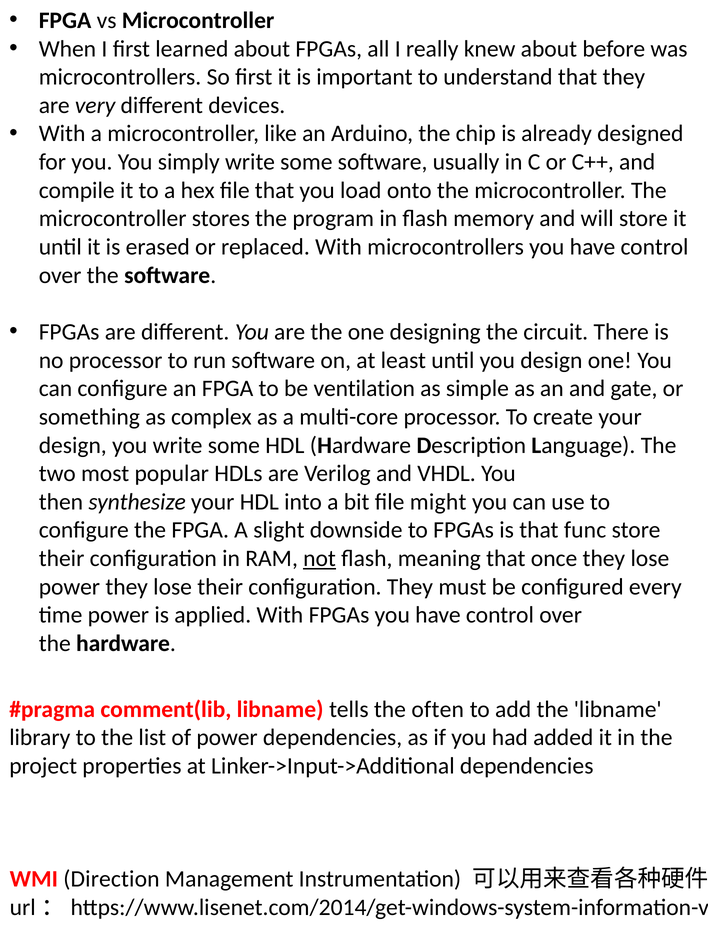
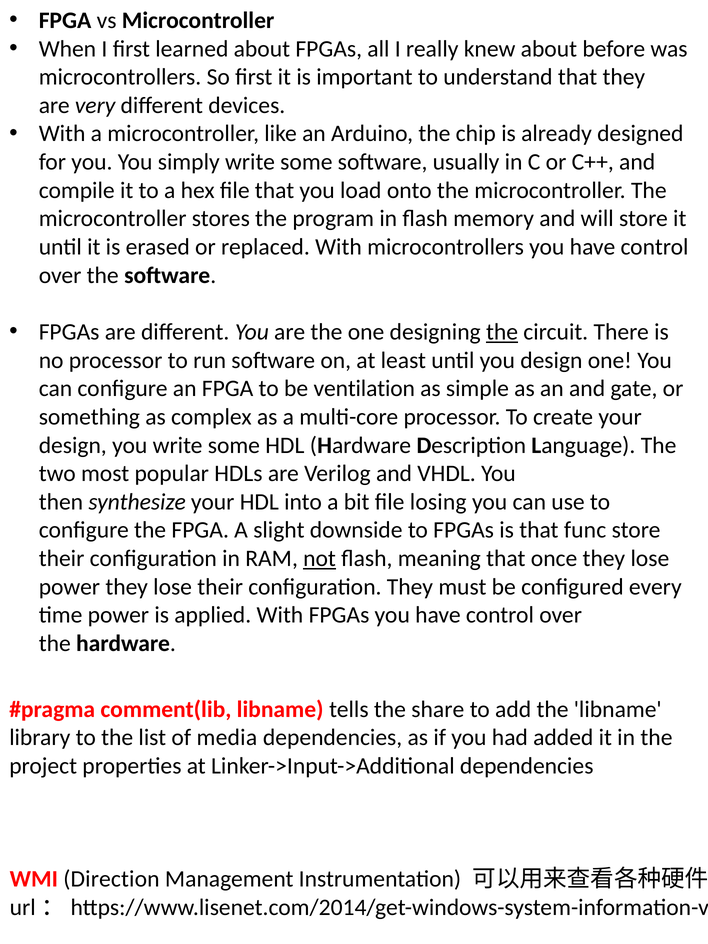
the at (502, 332) underline: none -> present
might: might -> losing
often: often -> share
of power: power -> media
